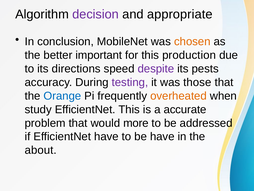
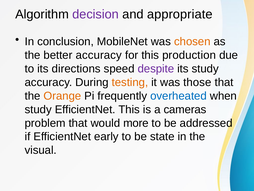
better important: important -> accuracy
its pests: pests -> study
testing colour: purple -> orange
Orange colour: blue -> orange
overheated colour: orange -> blue
accurate: accurate -> cameras
EfficientNet have: have -> early
be have: have -> state
about: about -> visual
